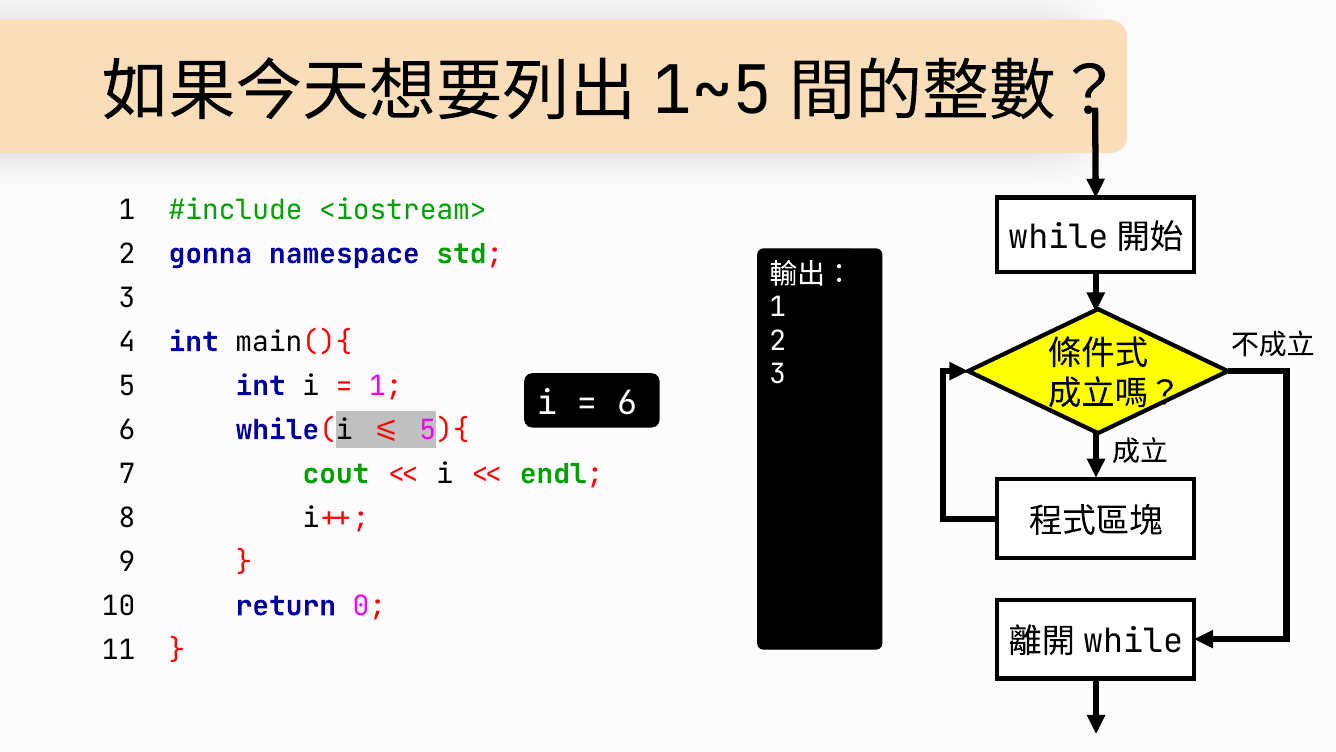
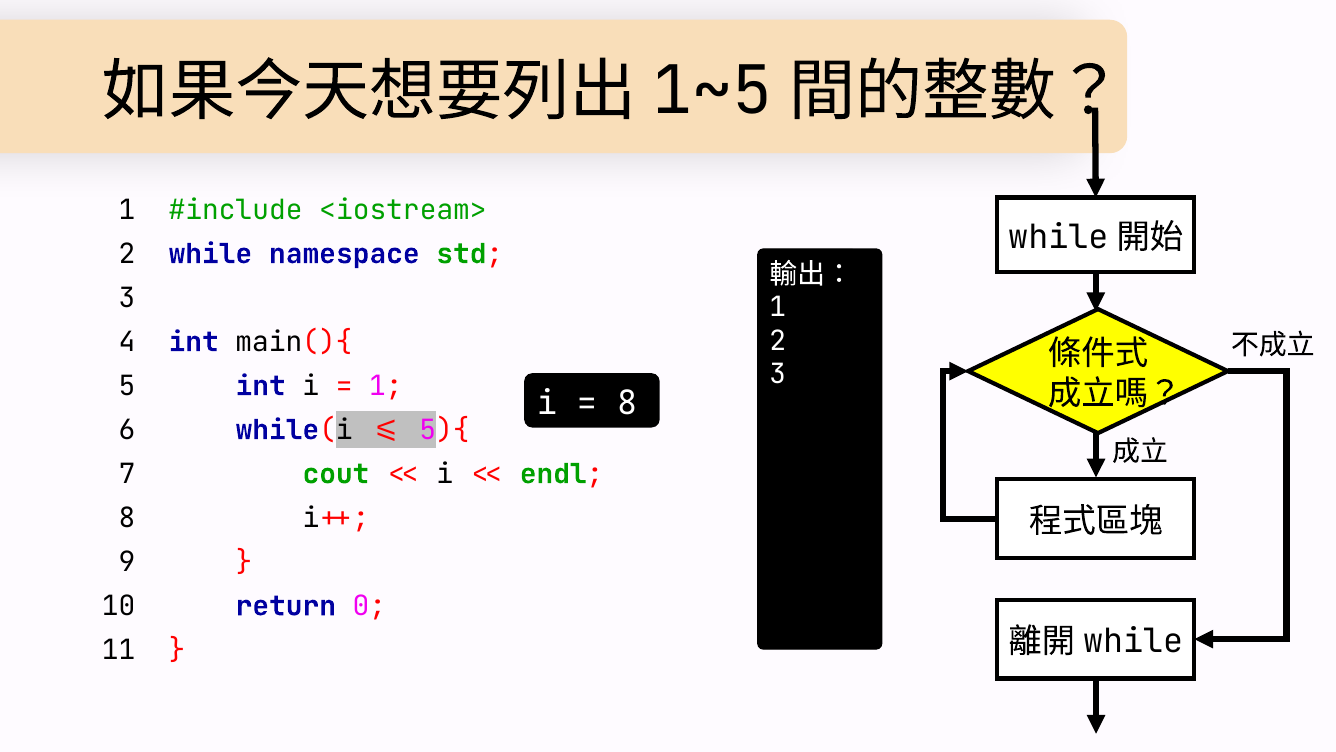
2 gonna: gonna -> while
6 at (627, 403): 6 -> 8
